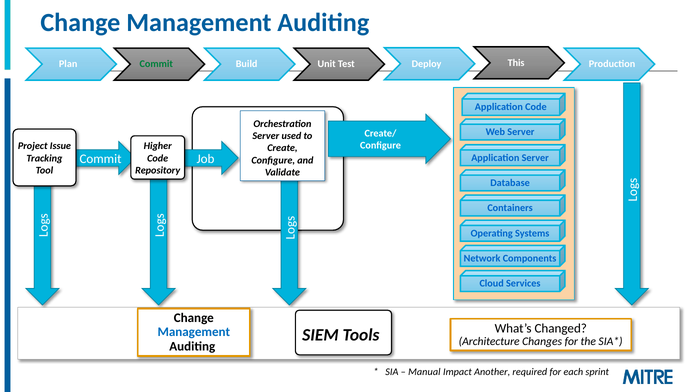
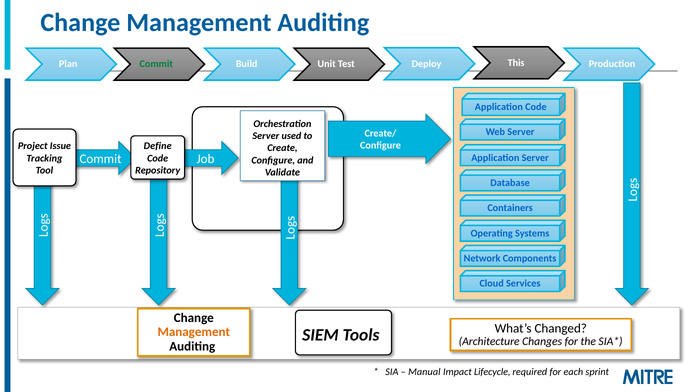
Higher: Higher -> Define
Management at (194, 332) colour: blue -> orange
Another: Another -> Lifecycle
